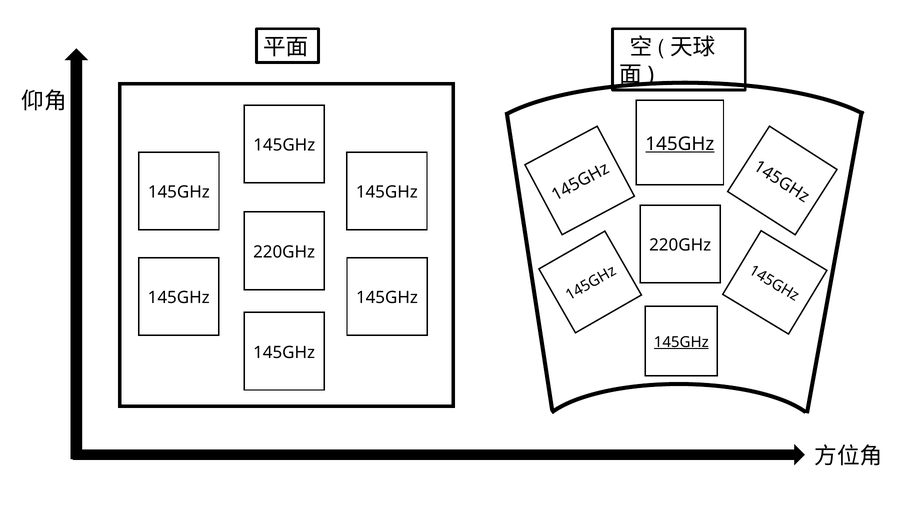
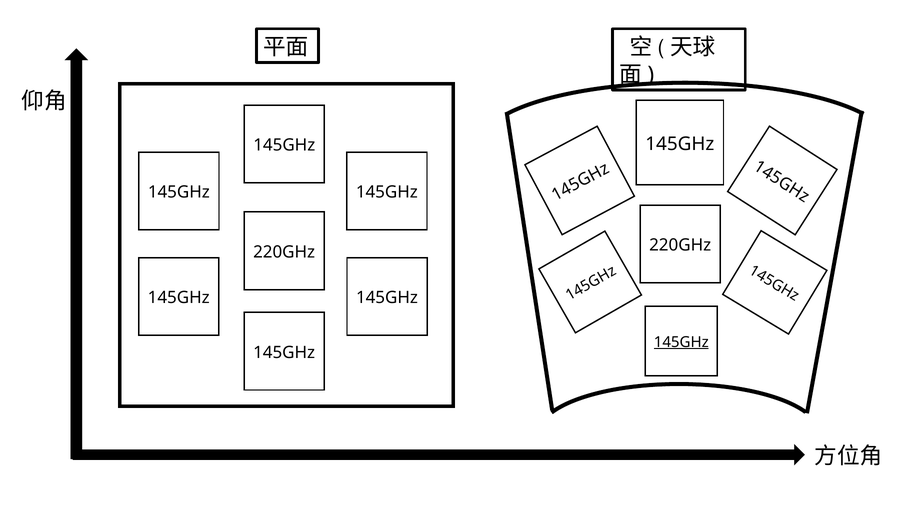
145GHz at (680, 144) underline: present -> none
